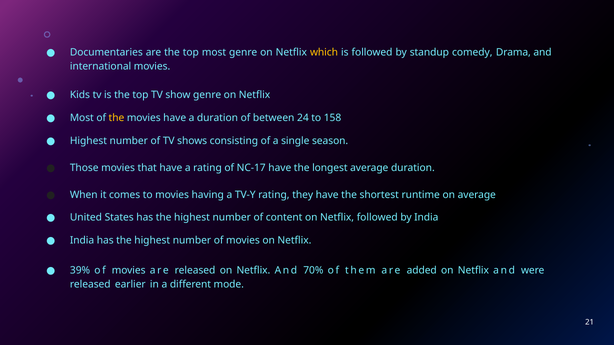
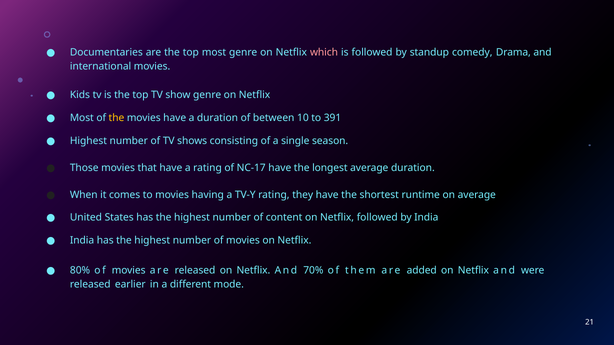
which colour: yellow -> pink
24: 24 -> 10
158: 158 -> 391
39%: 39% -> 80%
